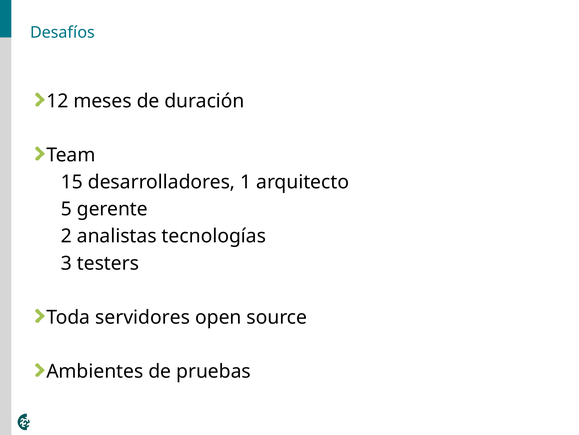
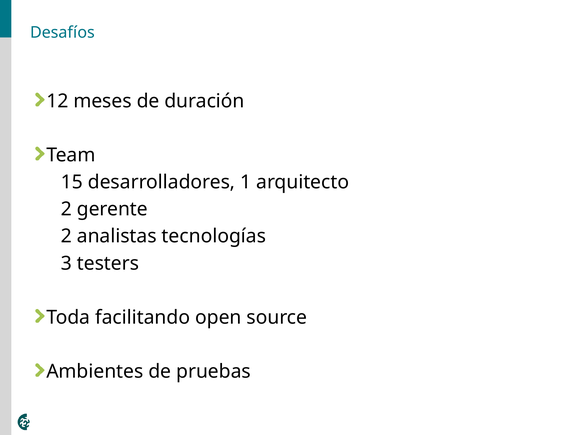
5 at (66, 209): 5 -> 2
servidores: servidores -> facilitando
